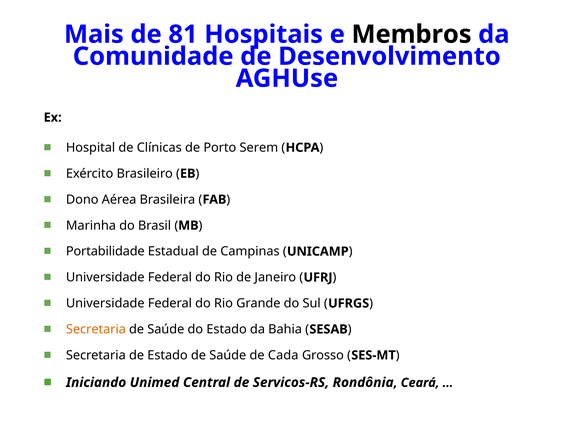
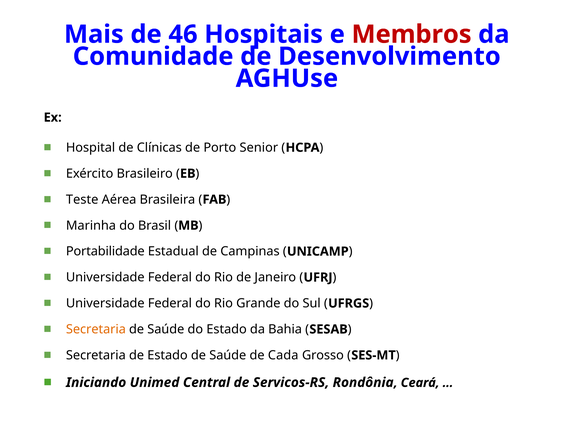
81: 81 -> 46
Membros colour: black -> red
Serem: Serem -> Senior
Dono: Dono -> Teste
